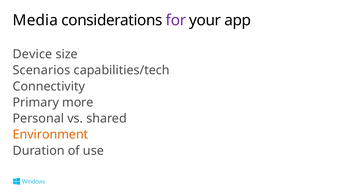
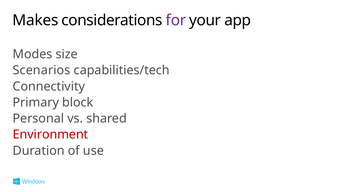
Media: Media -> Makes
Device: Device -> Modes
more: more -> block
Environment colour: orange -> red
